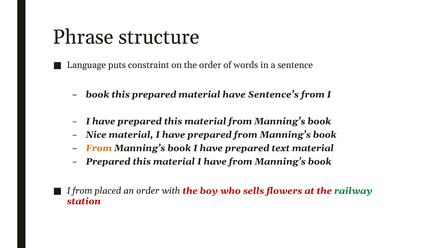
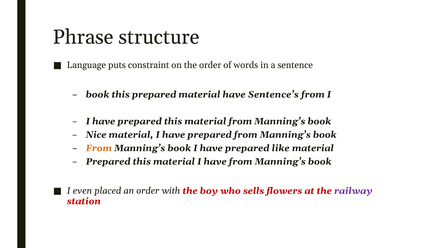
text: text -> like
I from: from -> even
railway colour: green -> purple
